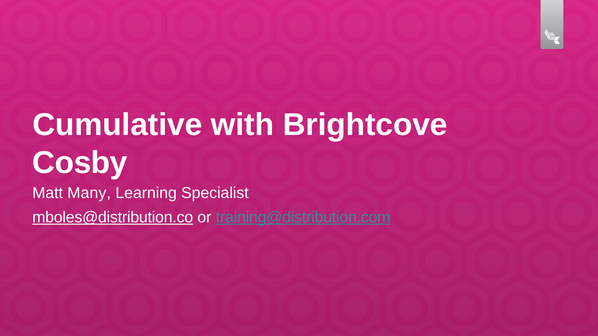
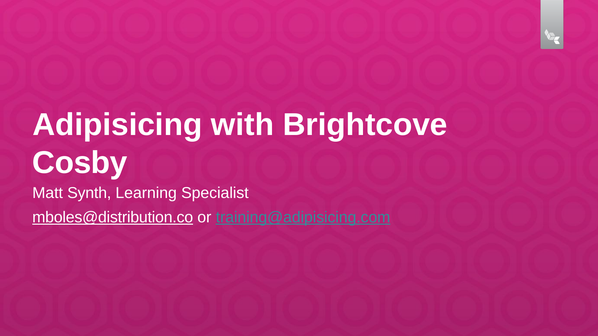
Cumulative: Cumulative -> Adipisicing
Many: Many -> Synth
training@distribution.com: training@distribution.com -> training@adipisicing.com
